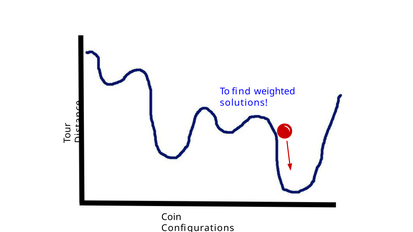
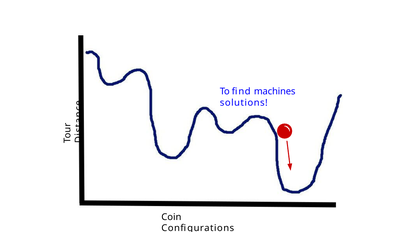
weighted: weighted -> machines
